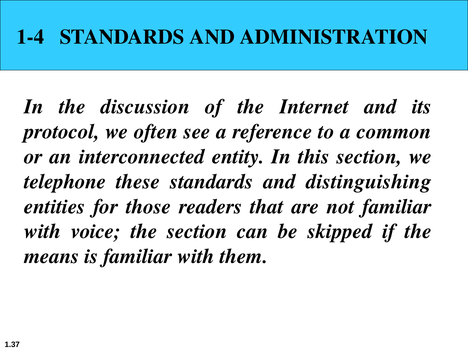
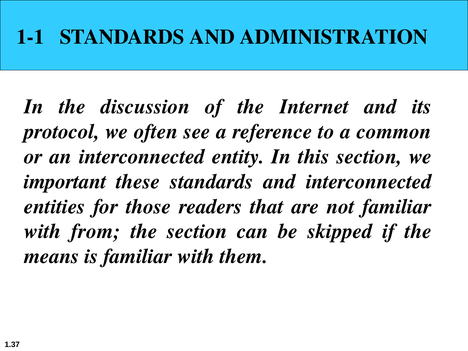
1-4: 1-4 -> 1-1
telephone: telephone -> important
and distinguishing: distinguishing -> interconnected
voice: voice -> from
